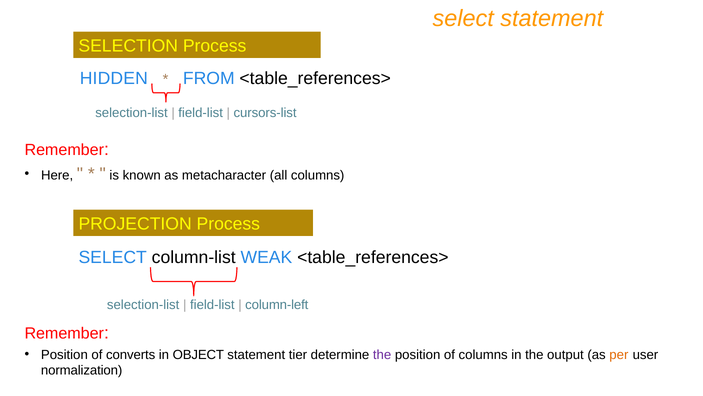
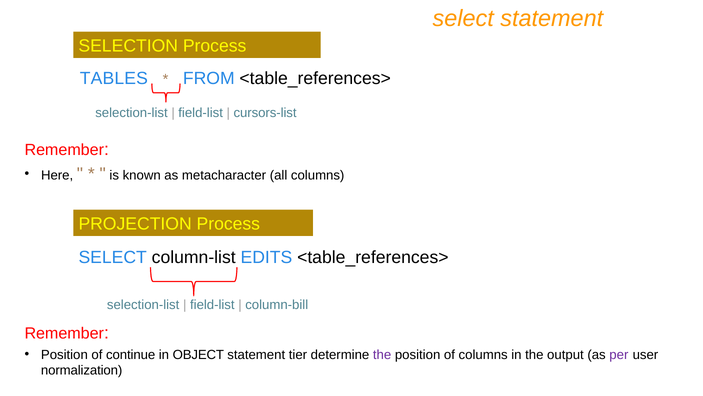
HIDDEN: HIDDEN -> TABLES
WEAK: WEAK -> EDITS
column-left: column-left -> column-bill
converts: converts -> continue
per colour: orange -> purple
